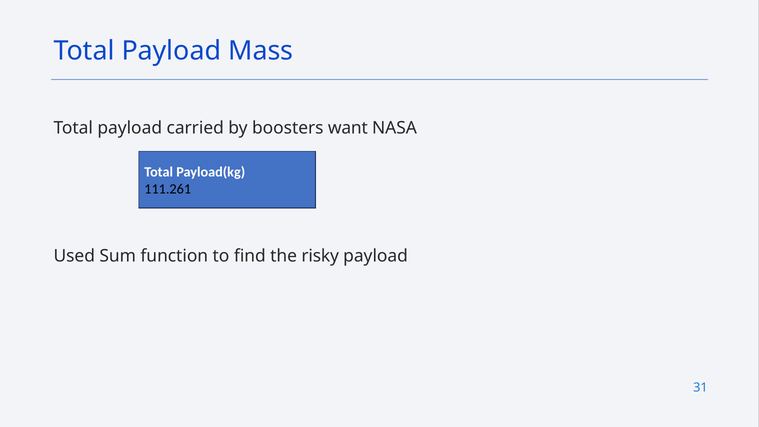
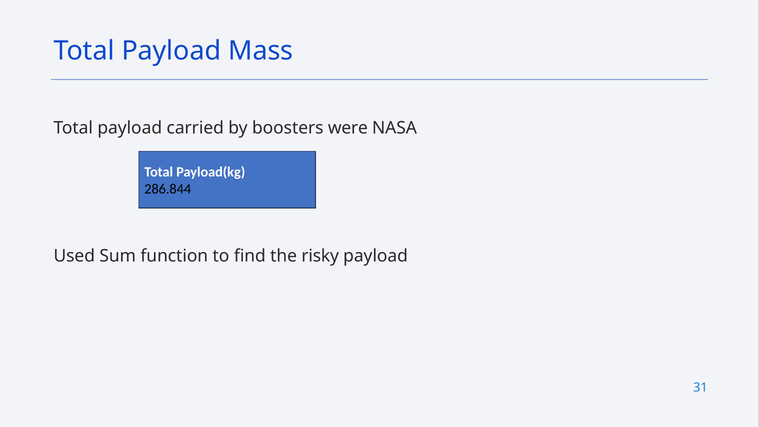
want: want -> were
111.261: 111.261 -> 286.844
